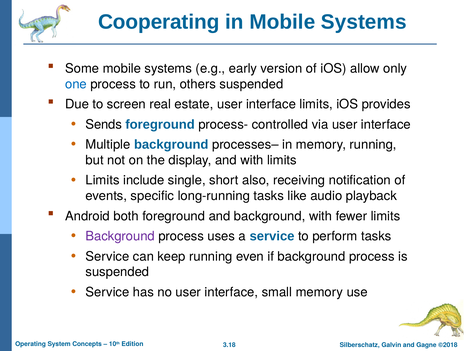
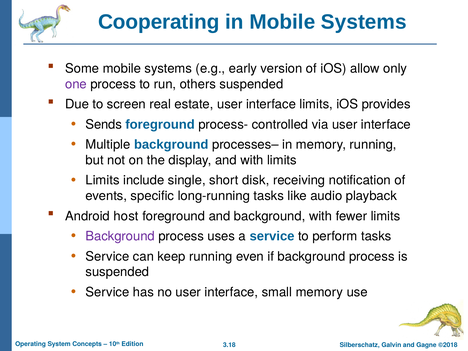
one colour: blue -> purple
also: also -> disk
both: both -> host
